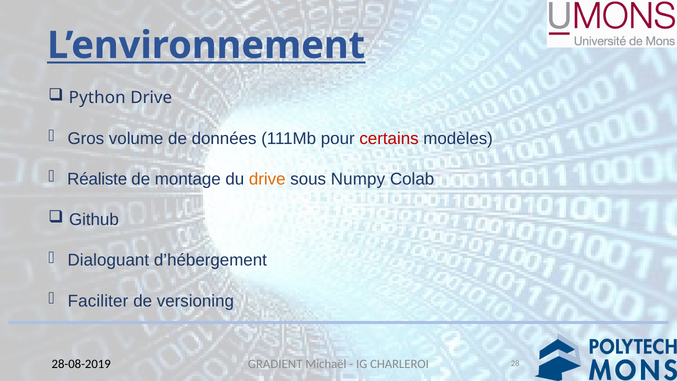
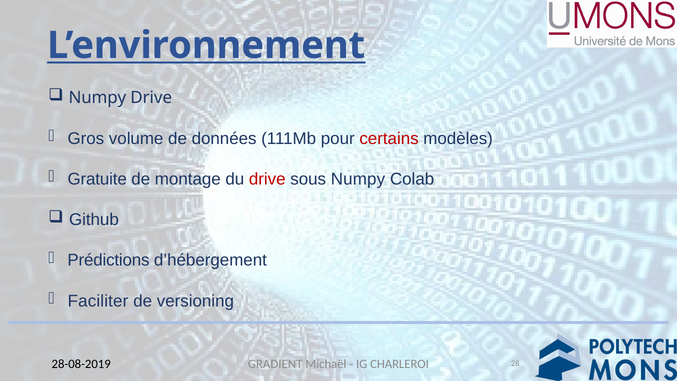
Python at (97, 98): Python -> Numpy
Réaliste: Réaliste -> Gratuite
drive at (267, 179) colour: orange -> red
Dialoguant: Dialoguant -> Prédictions
